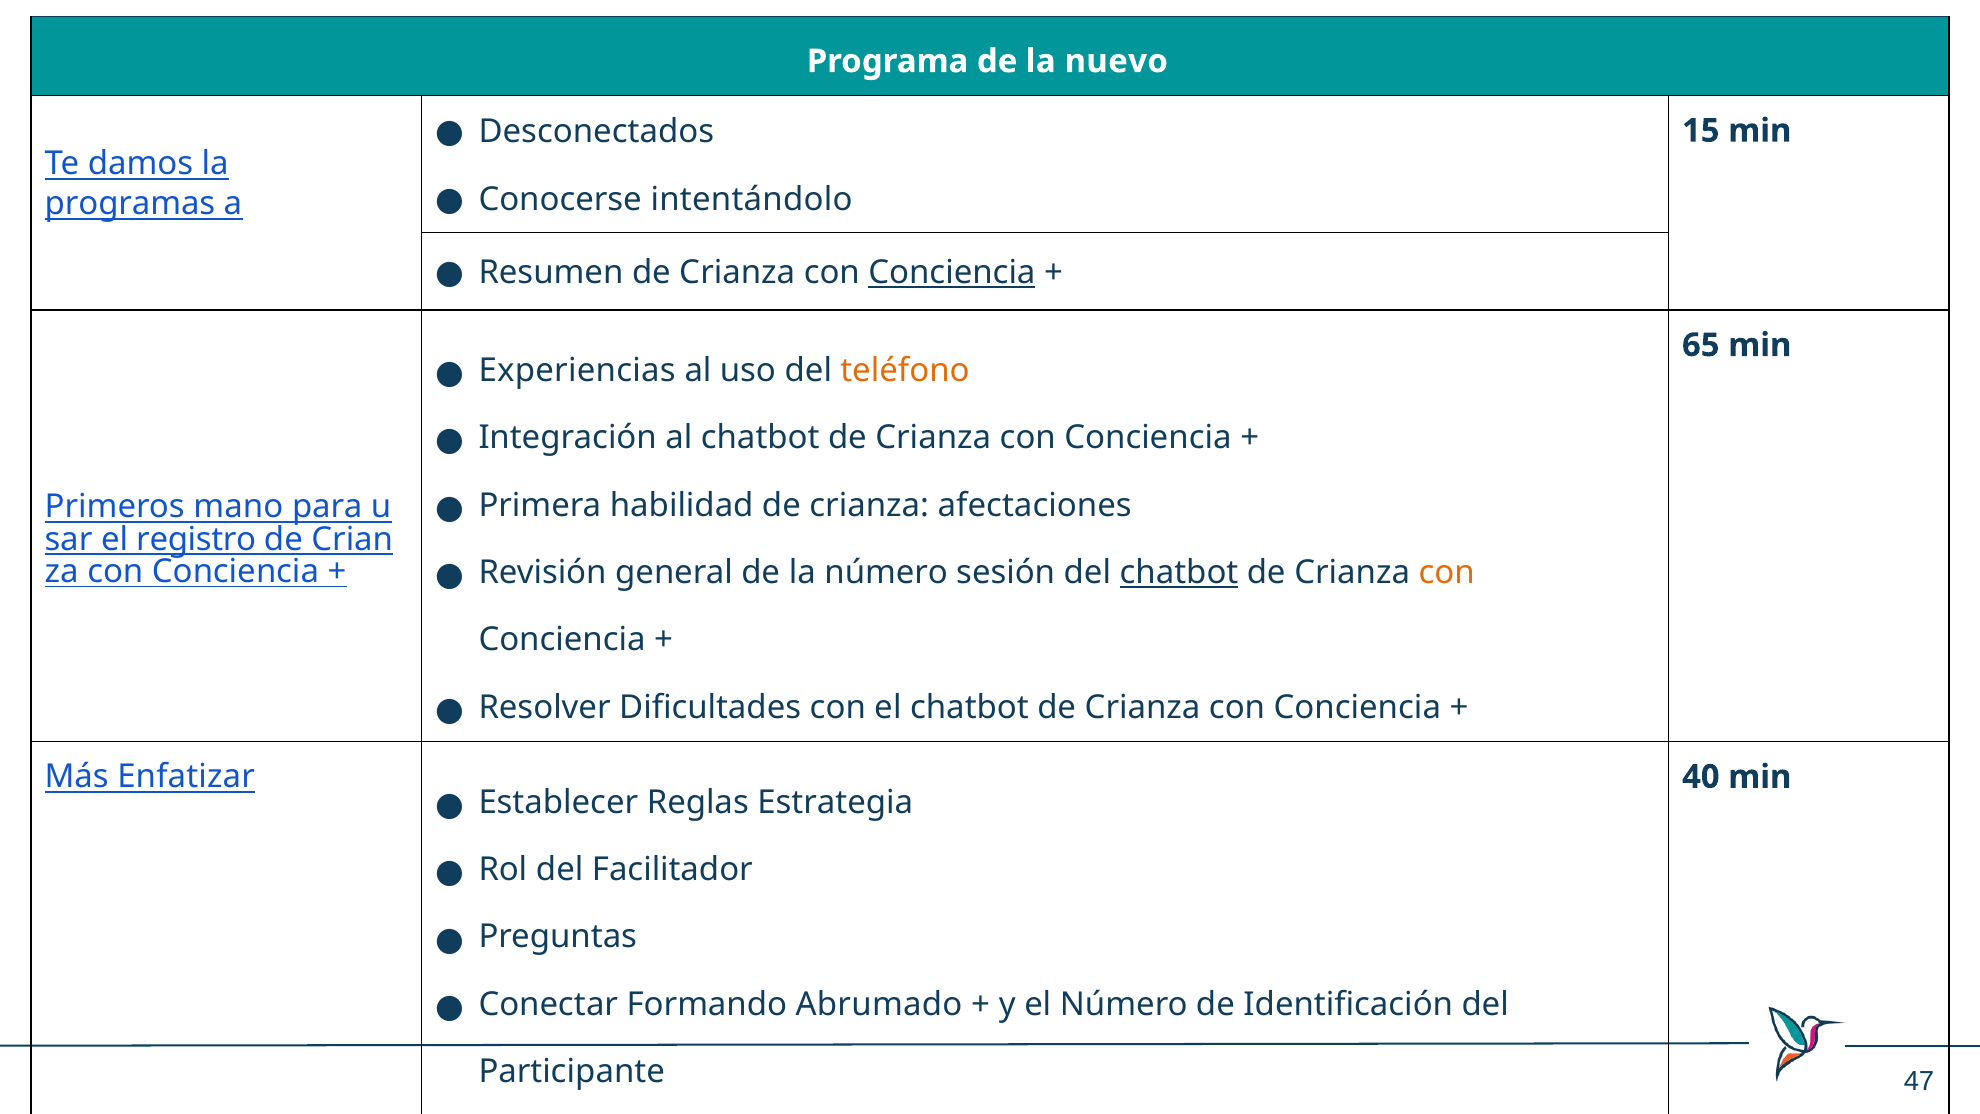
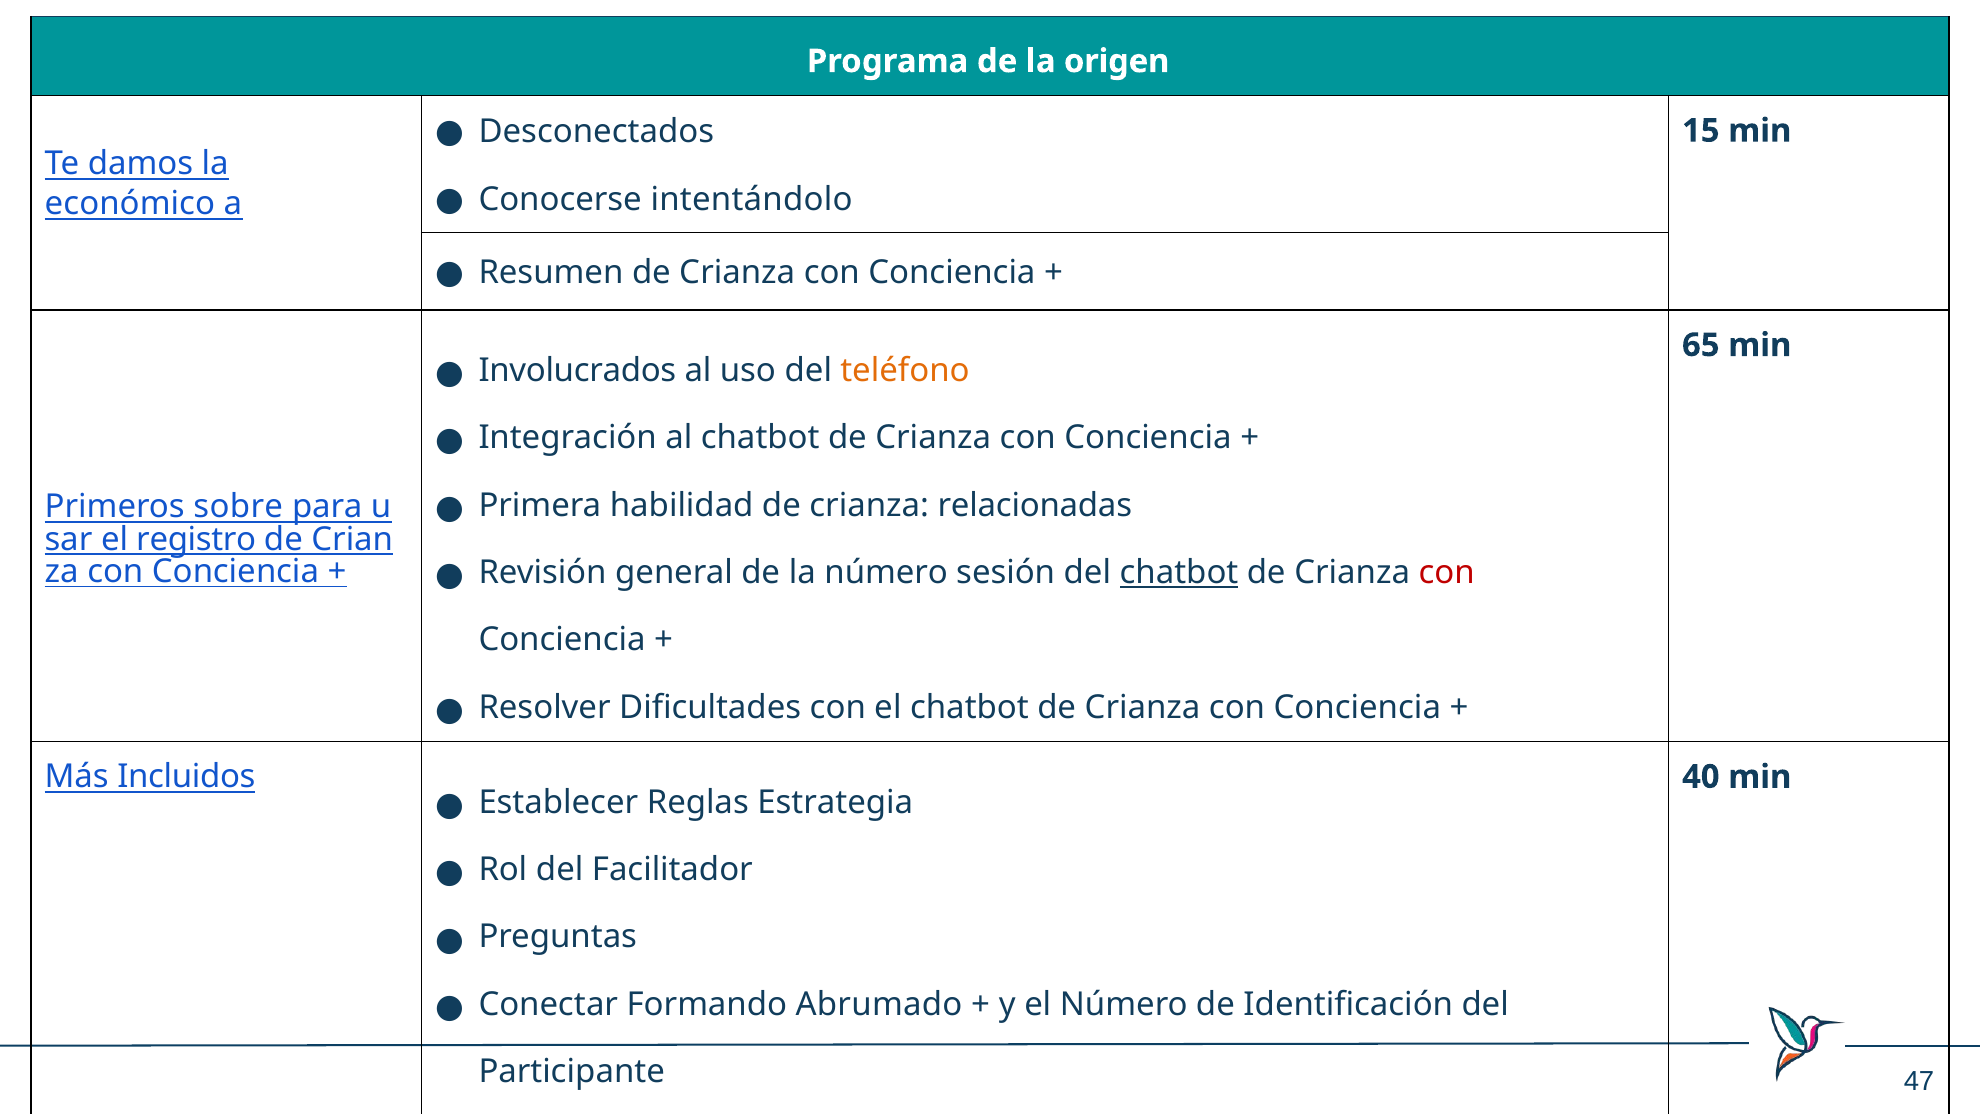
nuevo: nuevo -> origen
programas: programas -> económico
Conciencia at (952, 272) underline: present -> none
Experiencias: Experiencias -> Involucrados
afectaciones: afectaciones -> relacionadas
mano: mano -> sobre
con at (1447, 573) colour: orange -> red
Enfatizar: Enfatizar -> Incluidos
